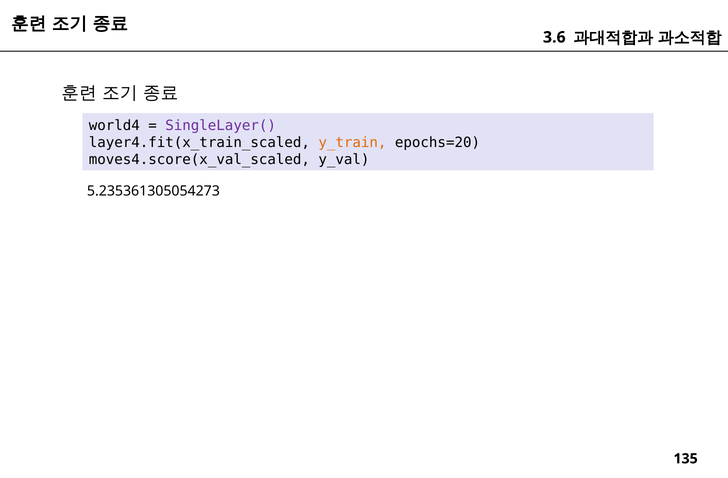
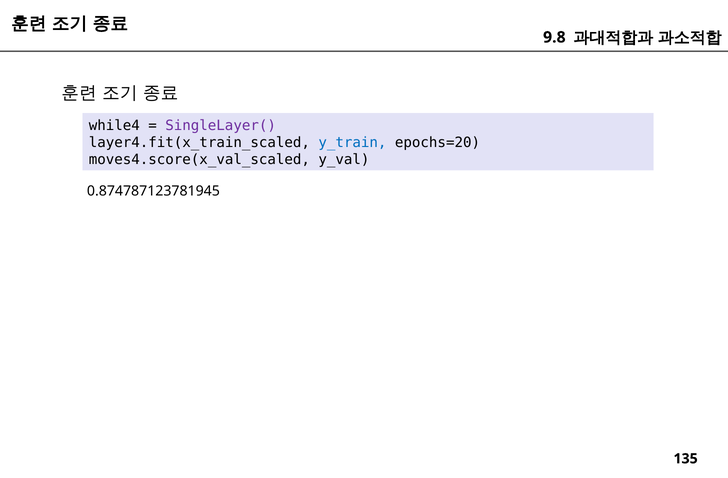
3.6: 3.6 -> 9.8
world4: world4 -> while4
y_train colour: orange -> blue
5.235361305054273: 5.235361305054273 -> 0.874787123781945
